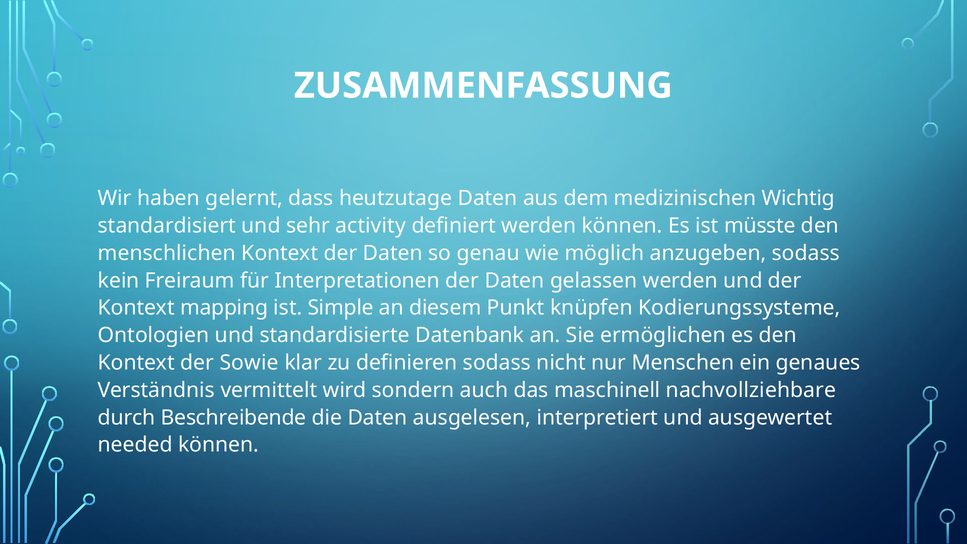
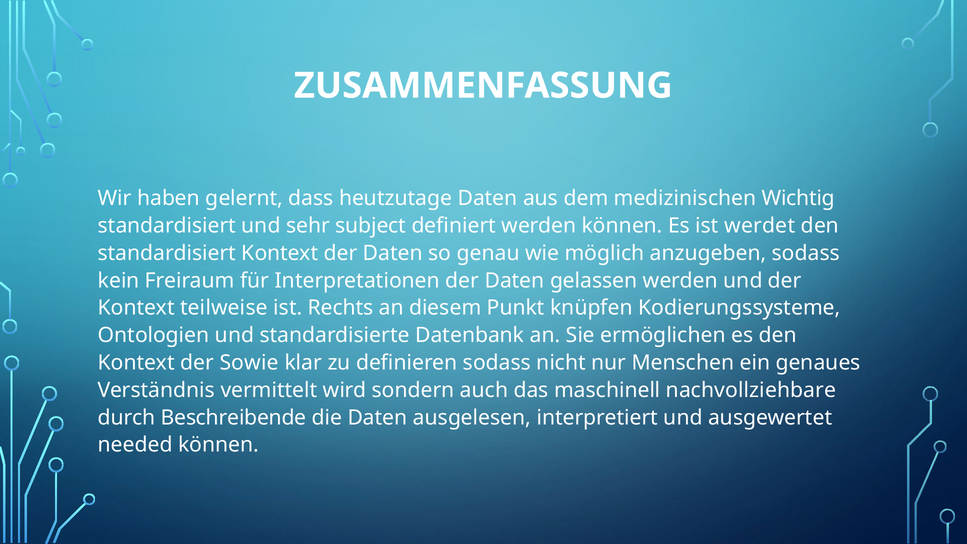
activity: activity -> subject
müsste: müsste -> werdet
menschlichen at (167, 253): menschlichen -> standardisiert
mapping: mapping -> teilweise
Simple: Simple -> Rechts
